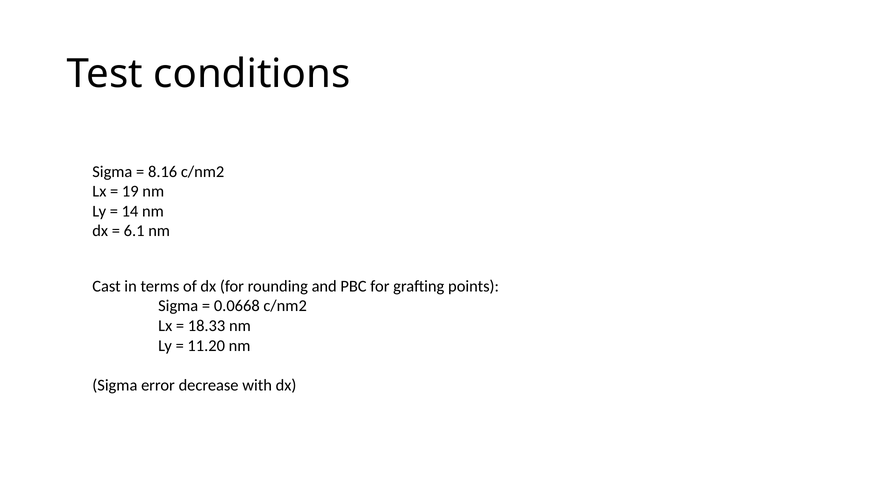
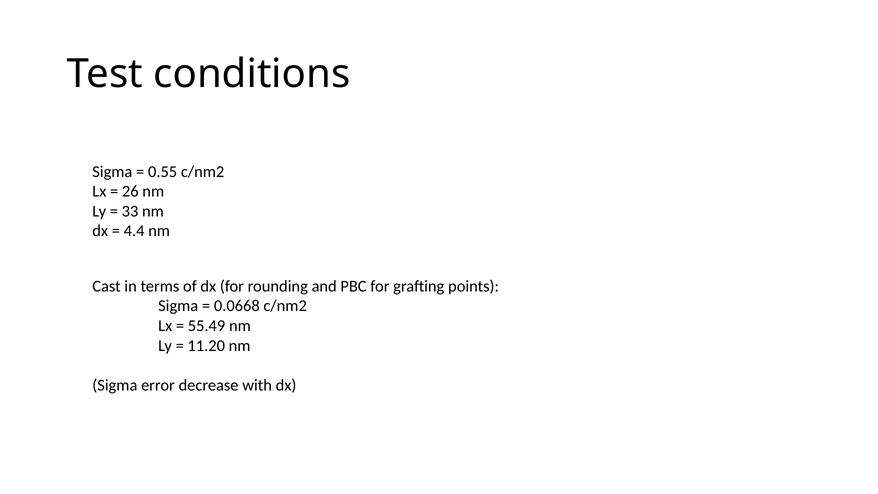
8.16: 8.16 -> 0.55
19: 19 -> 26
14: 14 -> 33
6.1: 6.1 -> 4.4
18.33: 18.33 -> 55.49
